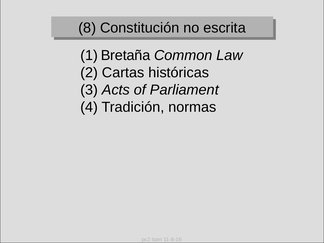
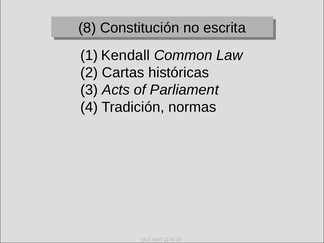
Bretaña: Bretaña -> Kendall
